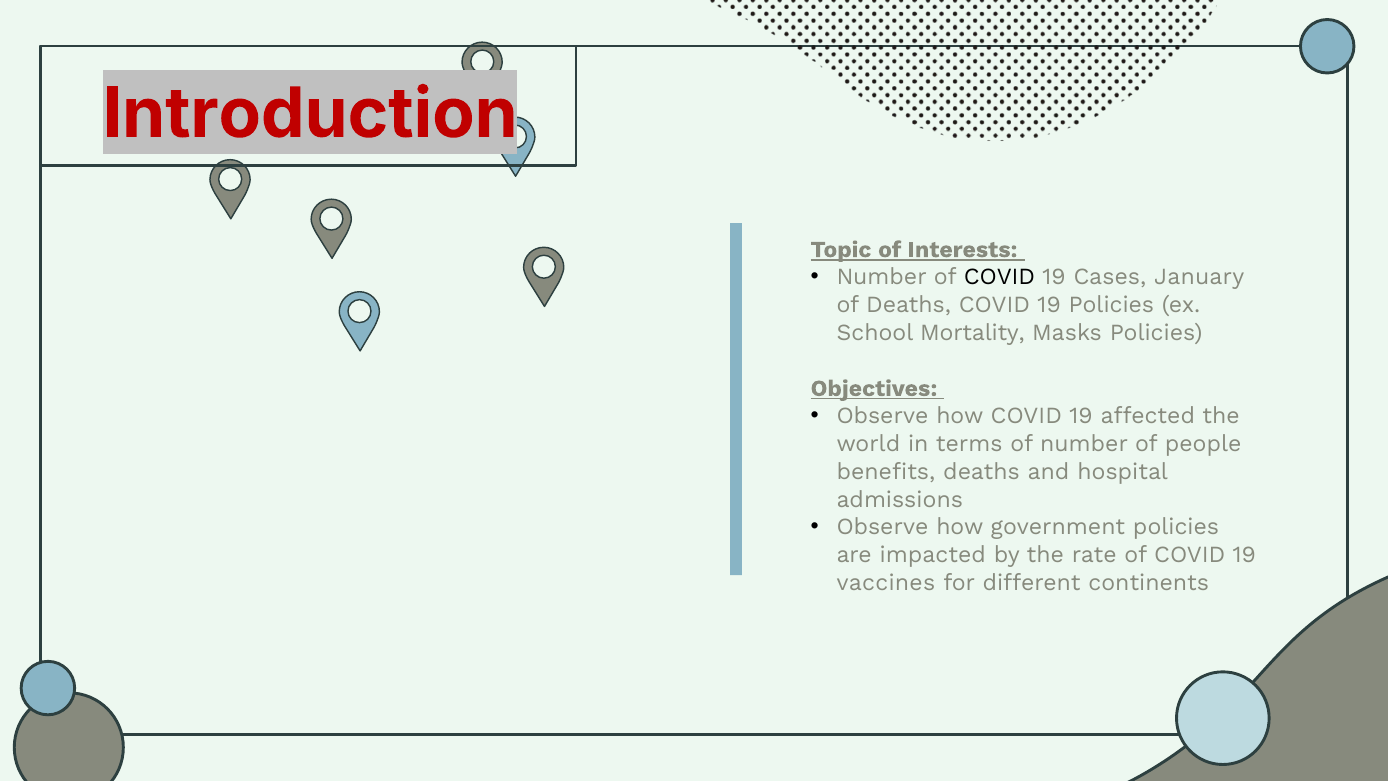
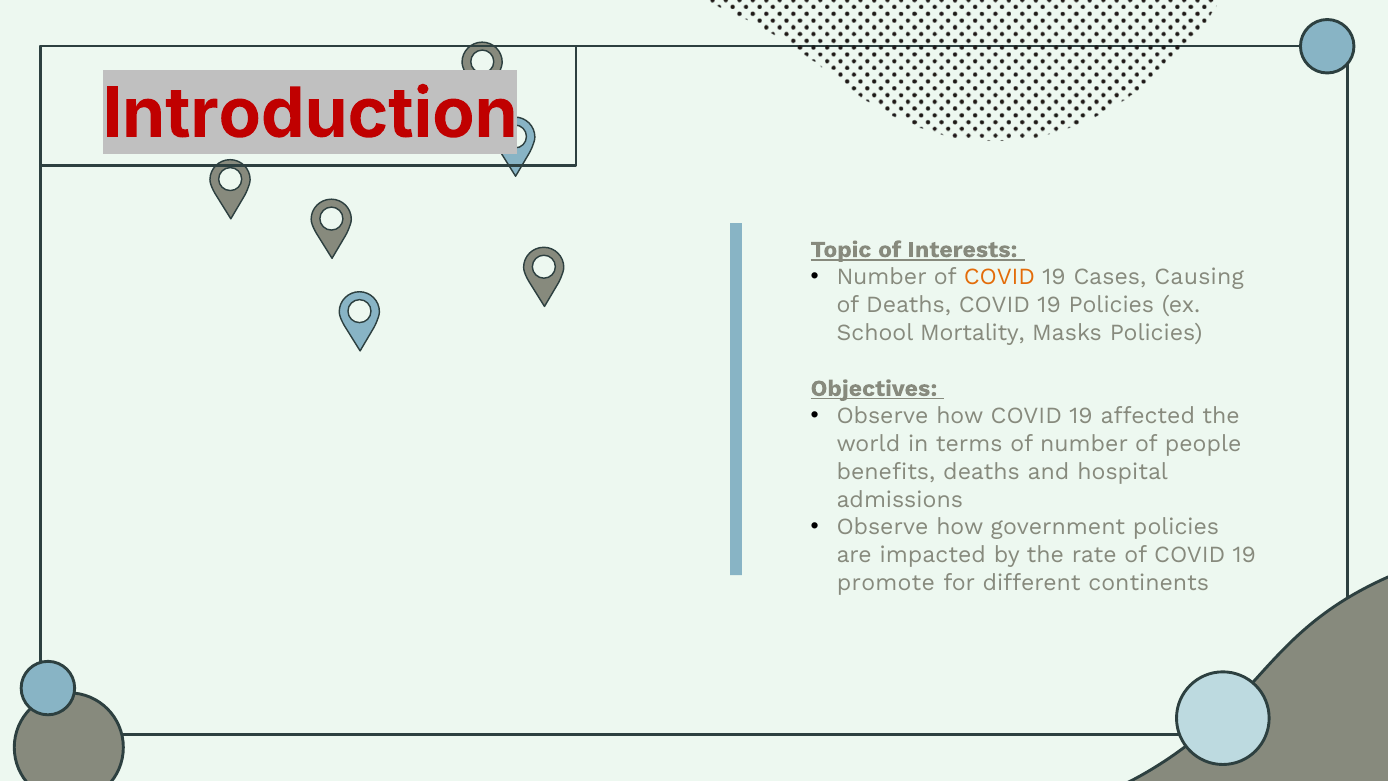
COVID at (999, 277) colour: black -> orange
January: January -> Causing
vaccines: vaccines -> promote
